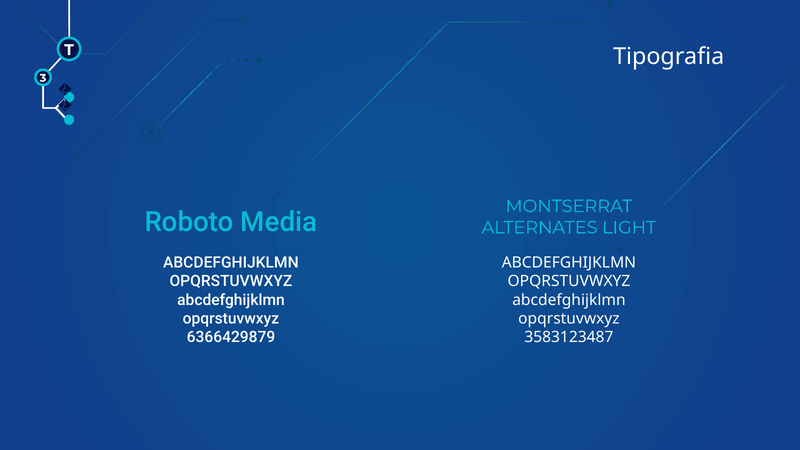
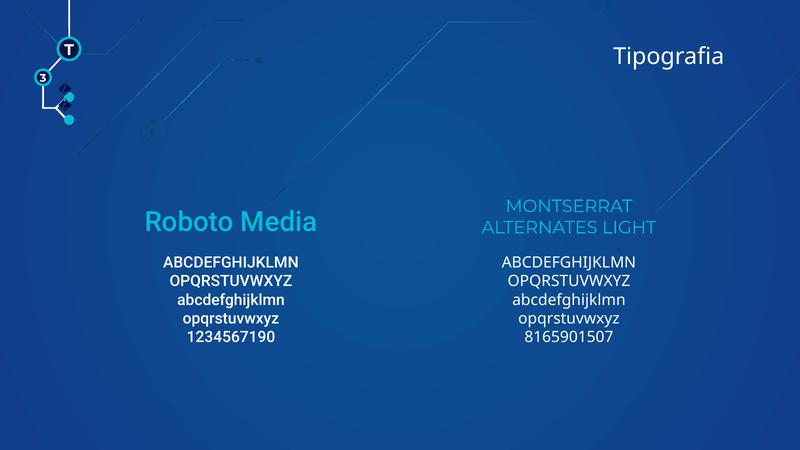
6366429879: 6366429879 -> 1234567190
3583123487: 3583123487 -> 8165901507
